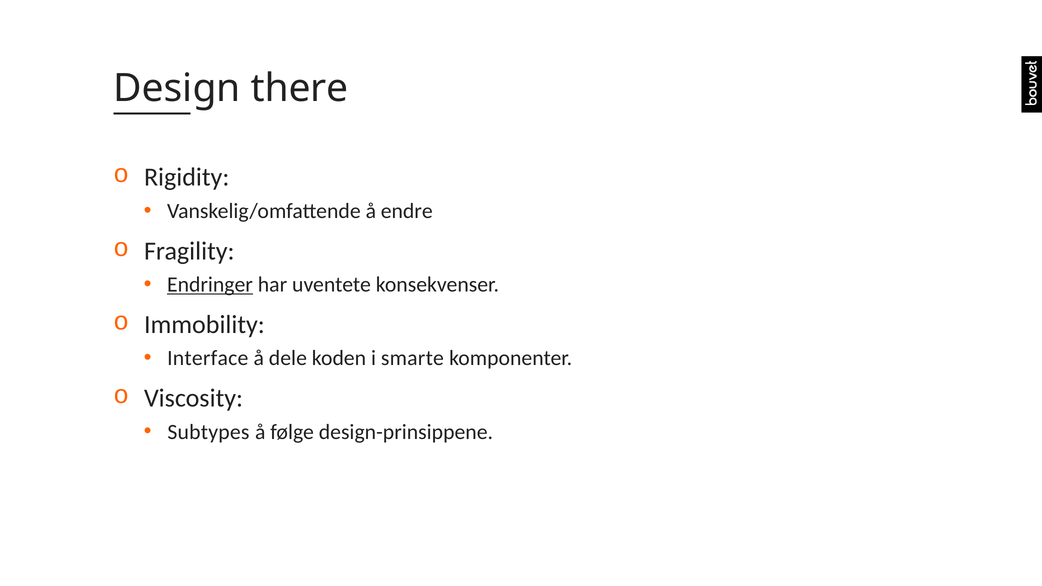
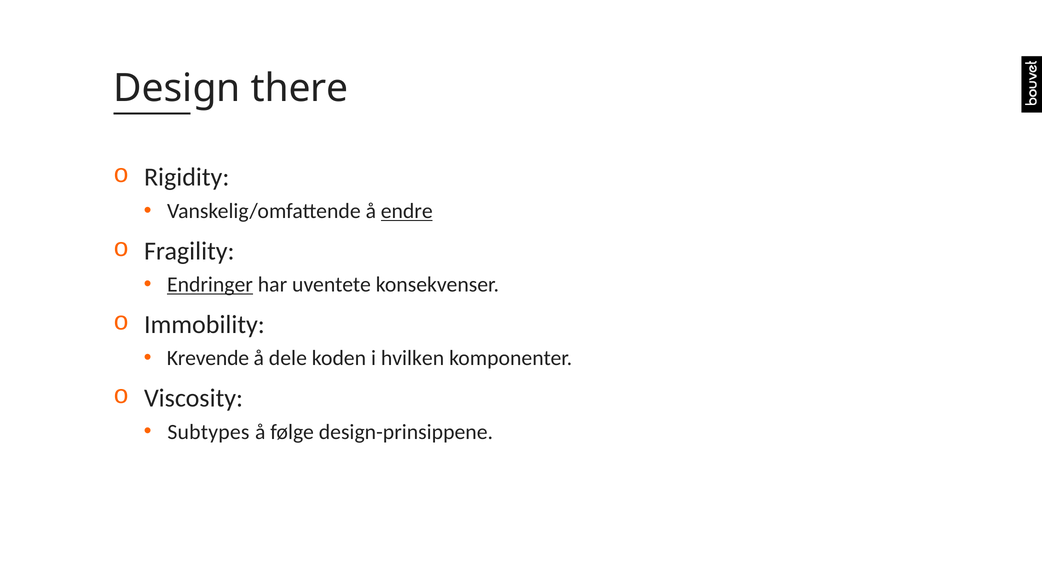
endre underline: none -> present
Interface: Interface -> Krevende
smarte: smarte -> hvilken
